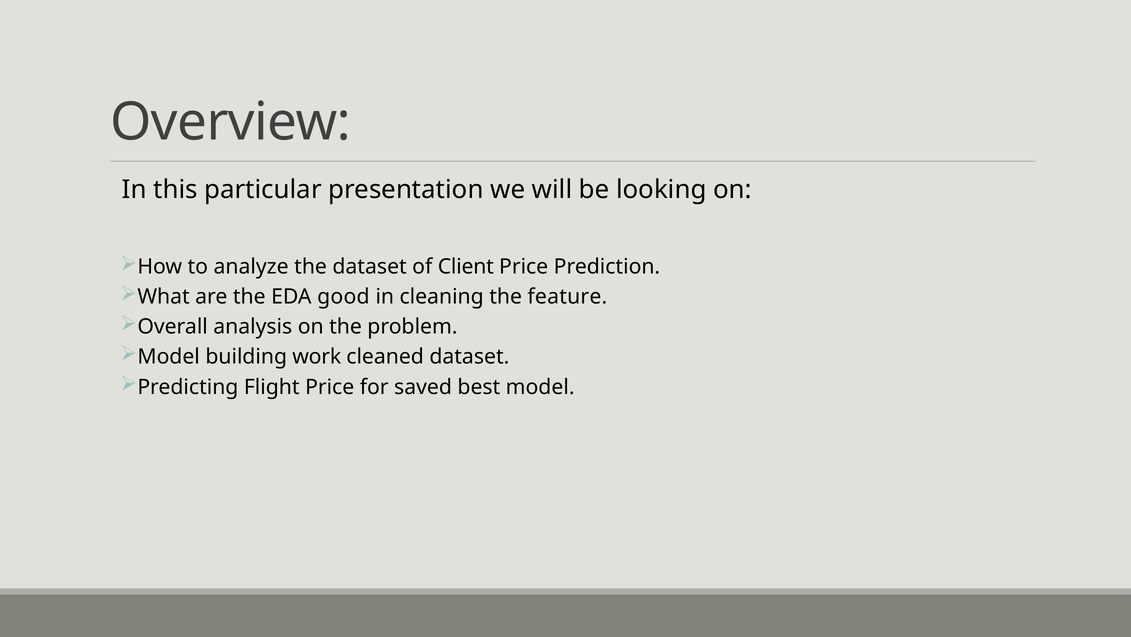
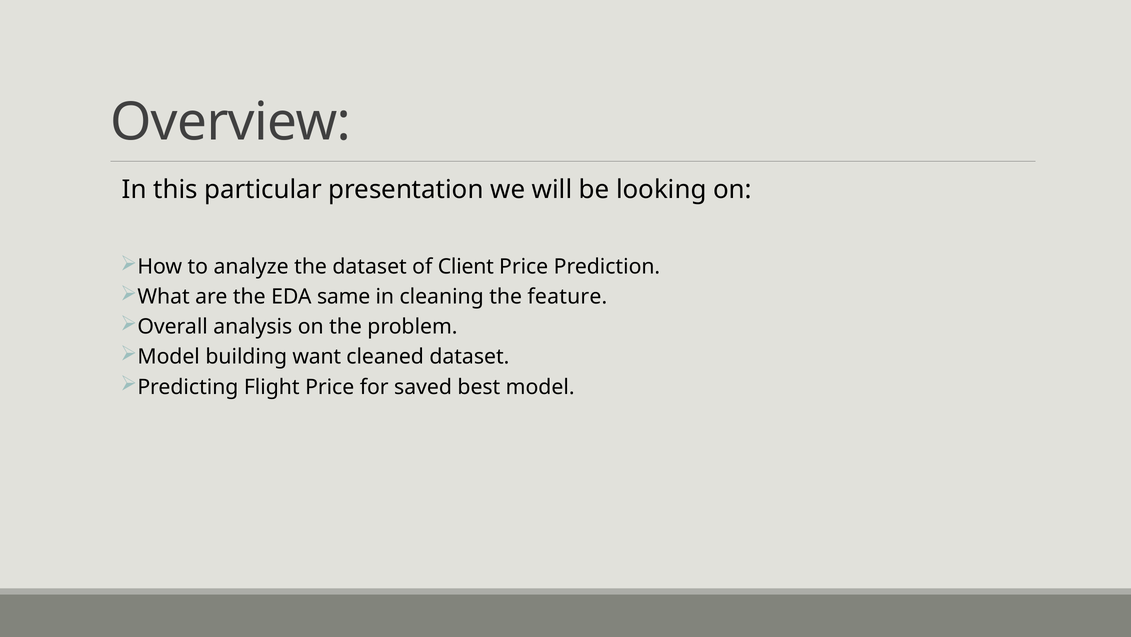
good: good -> same
work: work -> want
